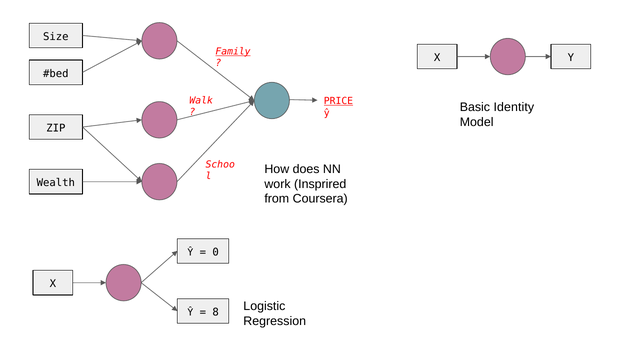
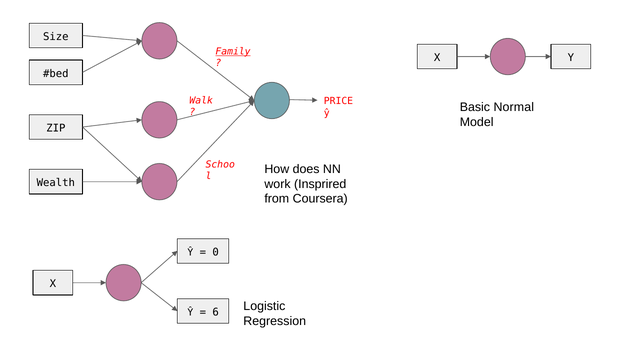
PRICE underline: present -> none
Identity: Identity -> Normal
8: 8 -> 6
